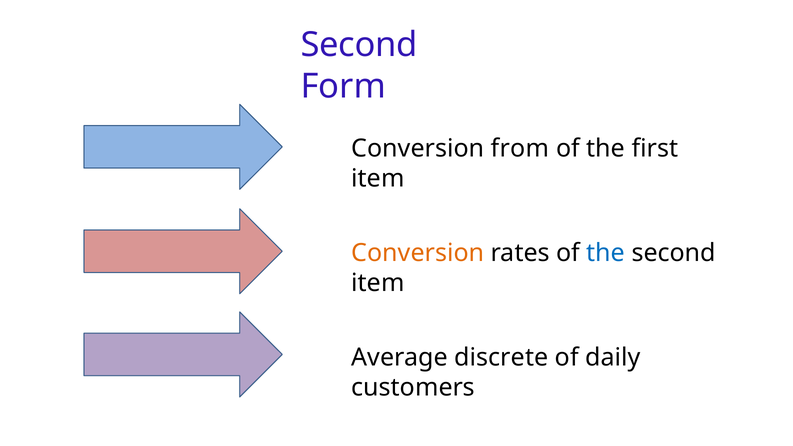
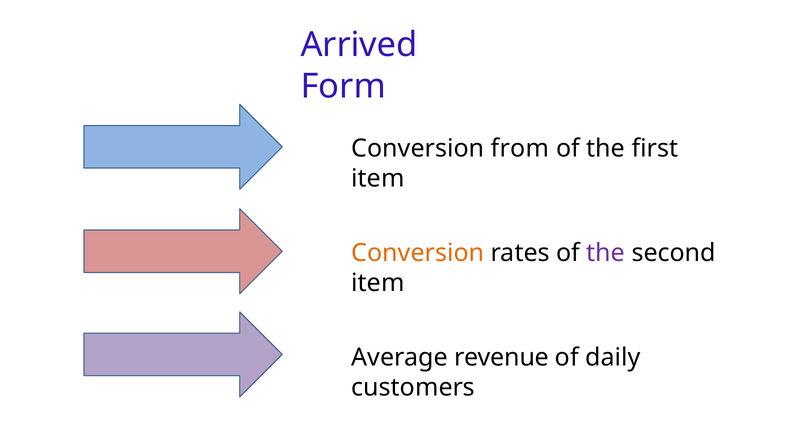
Second at (359, 45): Second -> Arrived
the at (606, 253) colour: blue -> purple
discrete: discrete -> revenue
